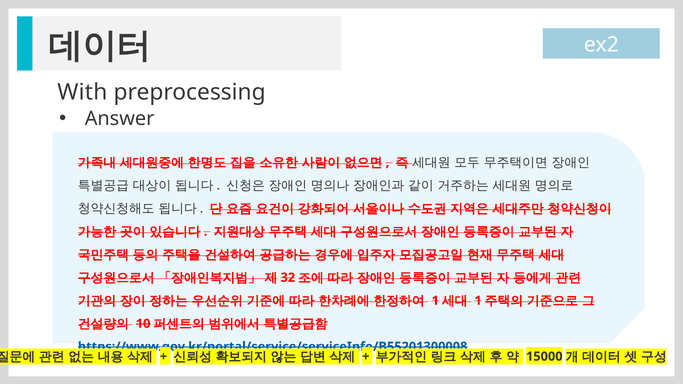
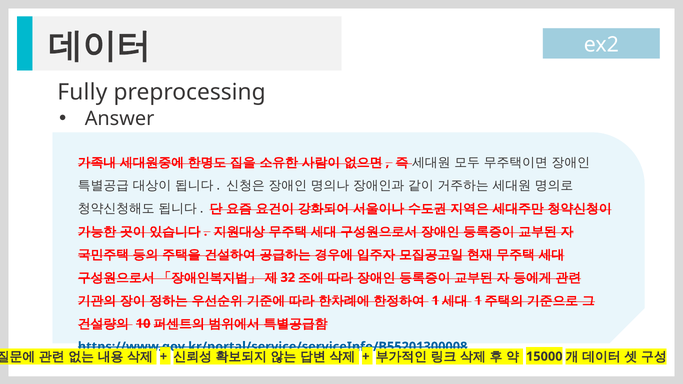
With: With -> Fully
